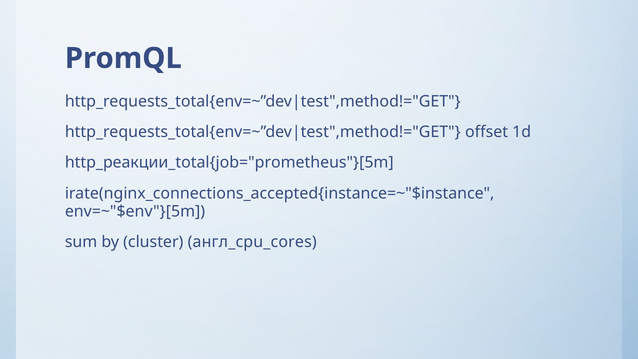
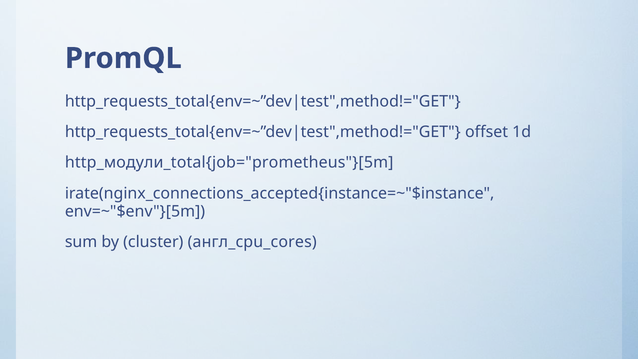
http_реакции_total{job="prometheus"}[5m: http_реакции_total{job="prometheus"}[5m -> http_модули_total{job="prometheus"}[5m
